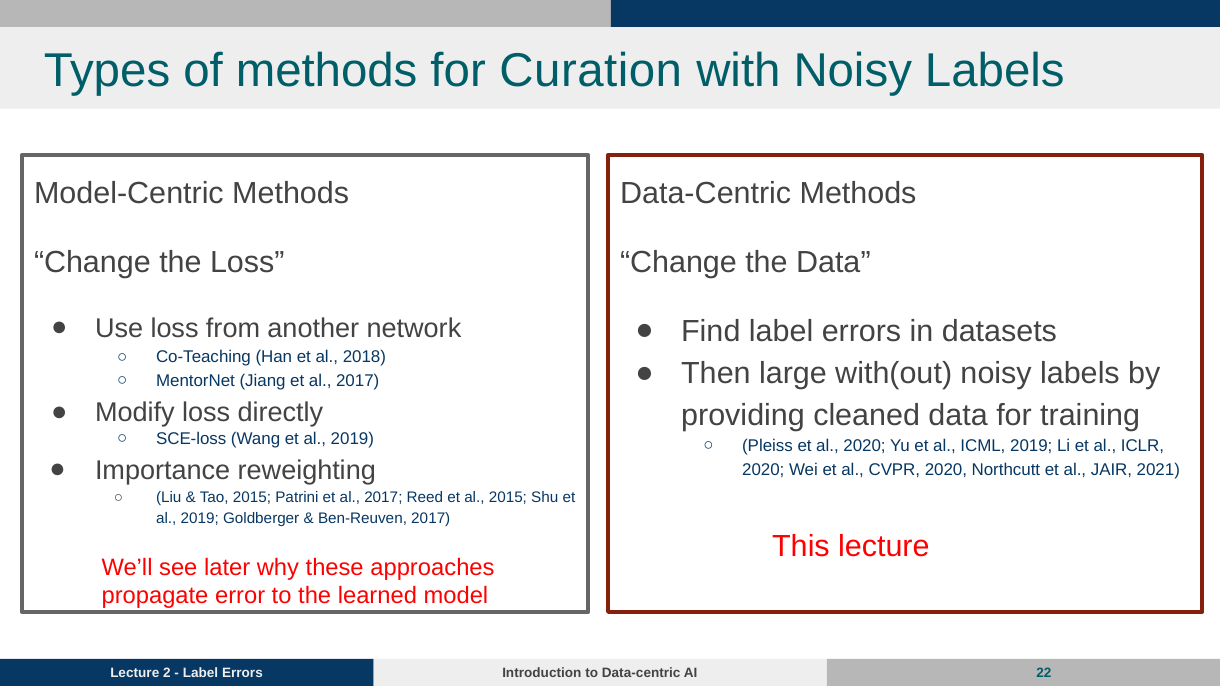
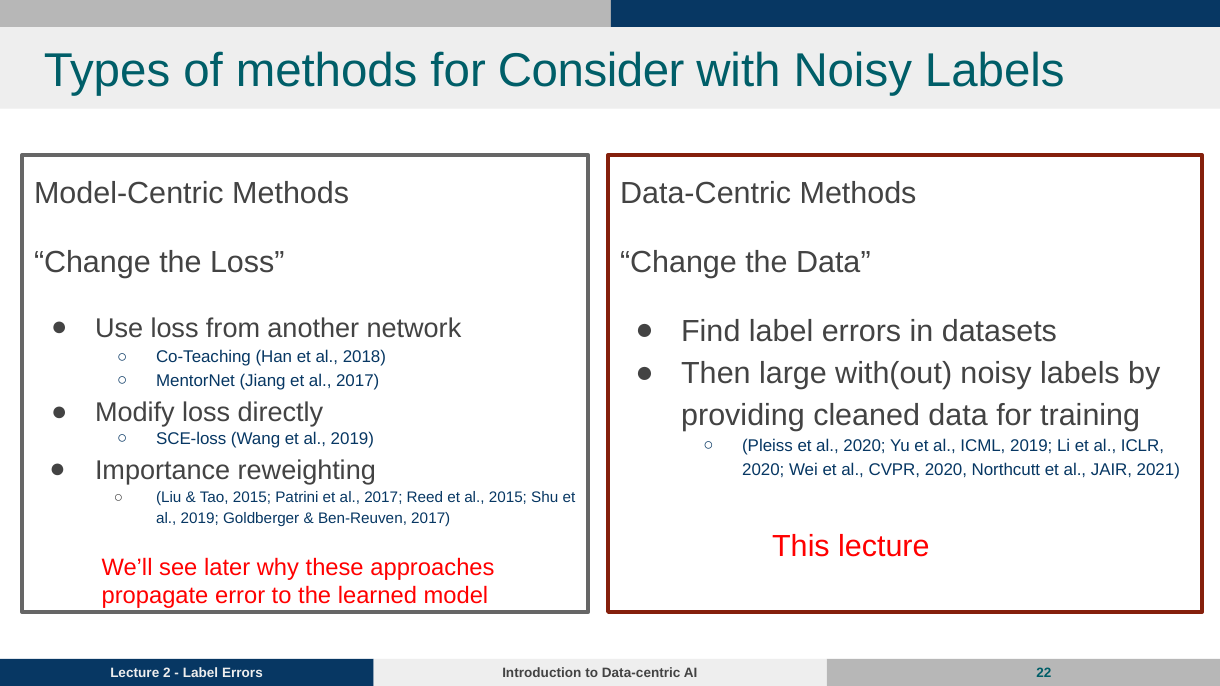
Curation: Curation -> Consider
